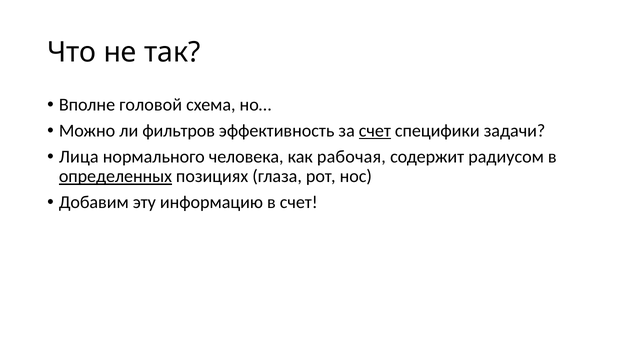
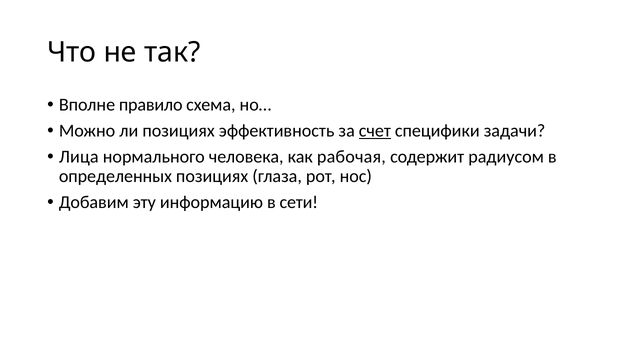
головой: головой -> правило
ли фильтров: фильтров -> позициях
определенных underline: present -> none
в счет: счет -> сети
